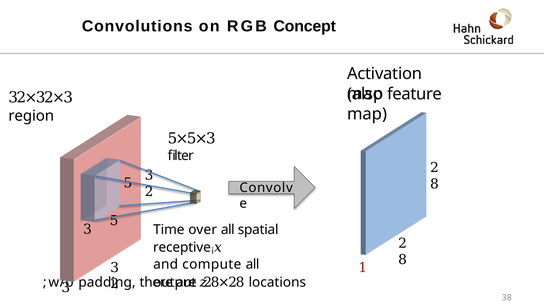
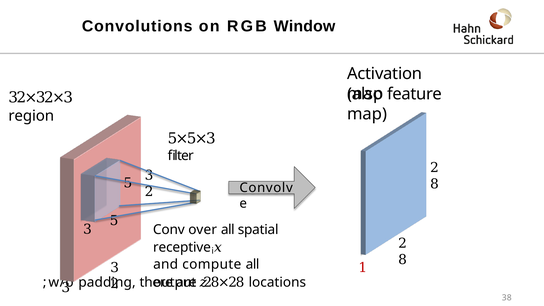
Concept: Concept -> Window
Time: Time -> Conv
